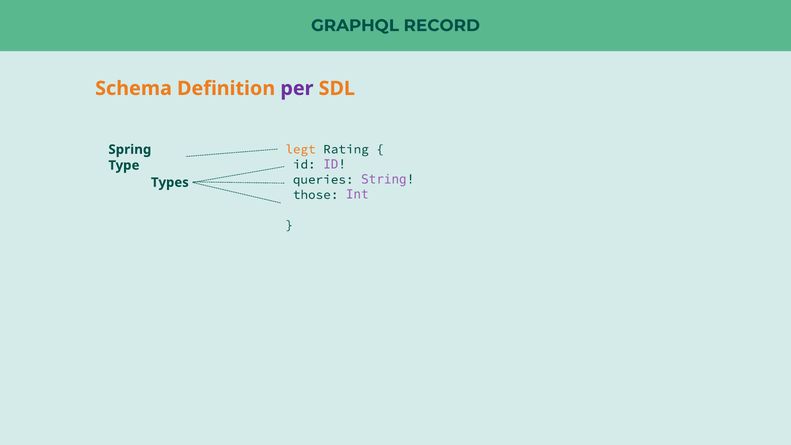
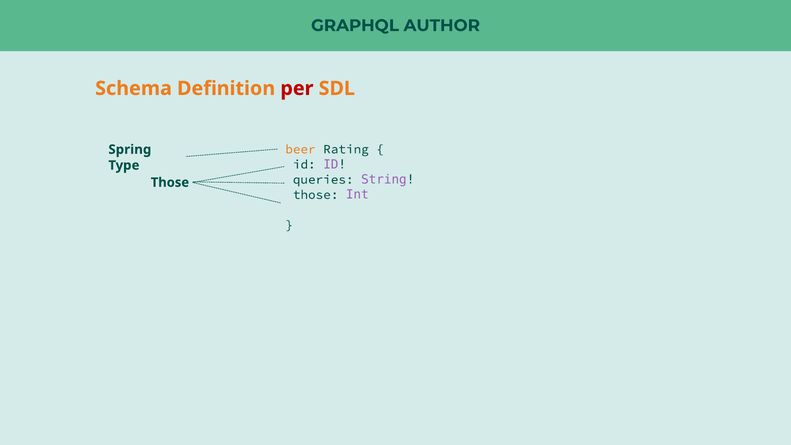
RECORD: RECORD -> AUTHOR
per colour: purple -> red
legt: legt -> beer
Types at (170, 182): Types -> Those
